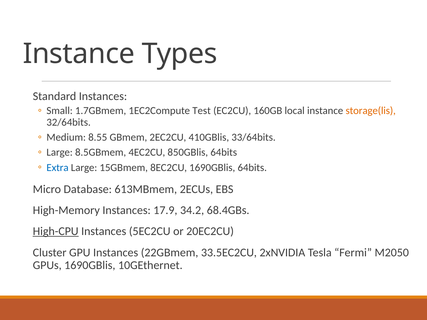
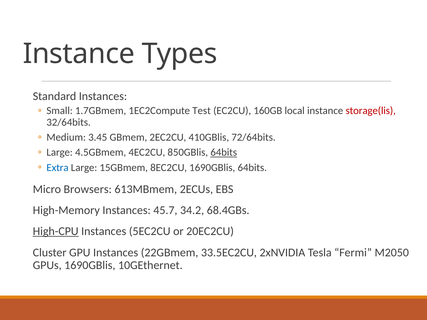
storage(lis colour: orange -> red
8.55: 8.55 -> 3.45
33/64bits: 33/64bits -> 72/64bits
8.5GBmem: 8.5GBmem -> 4.5GBmem
64bits at (224, 153) underline: none -> present
Database: Database -> Browsers
17.9: 17.9 -> 45.7
